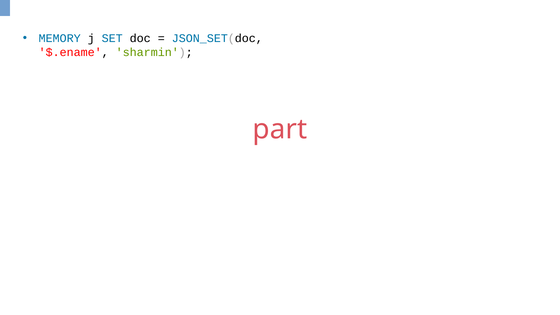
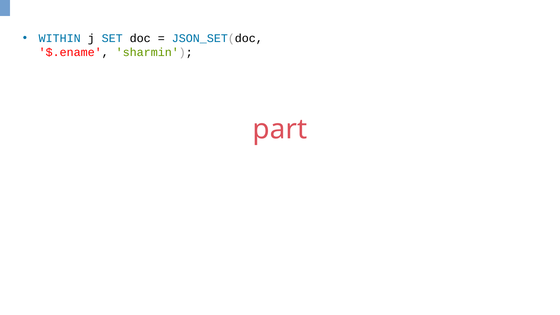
MEMORY: MEMORY -> WITHIN
